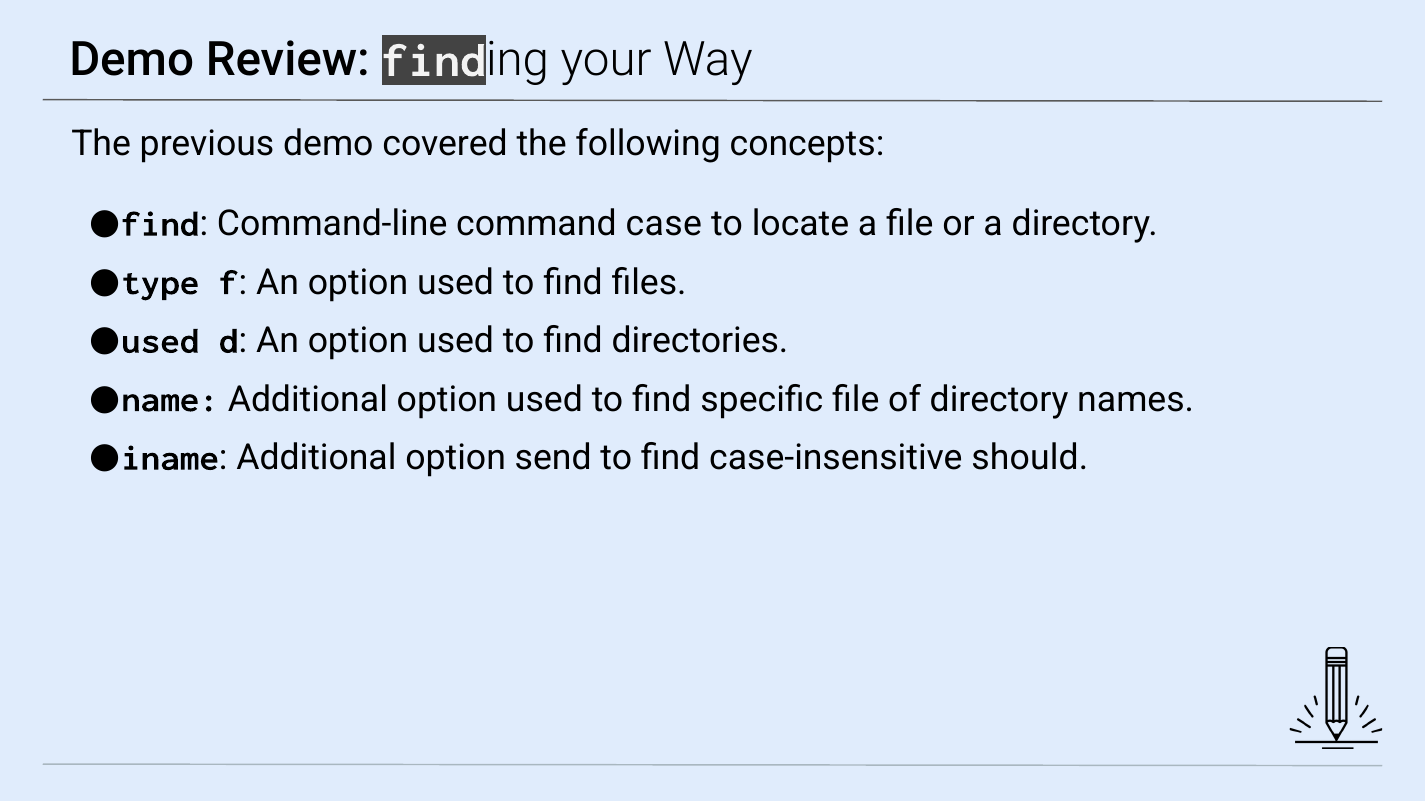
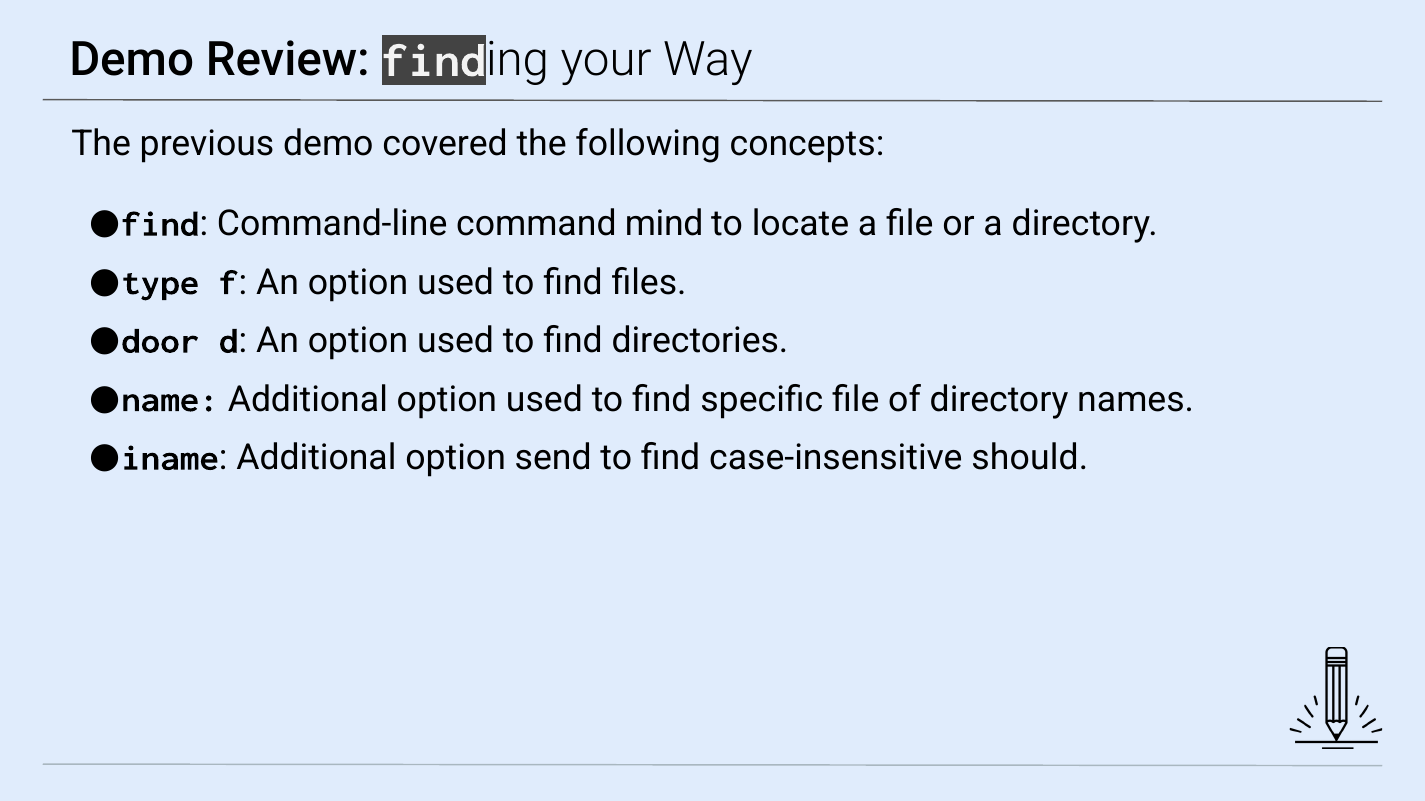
case: case -> mind
used at (160, 341): used -> door
